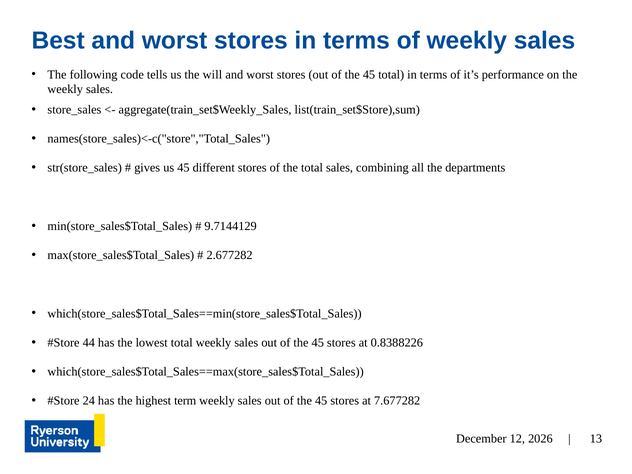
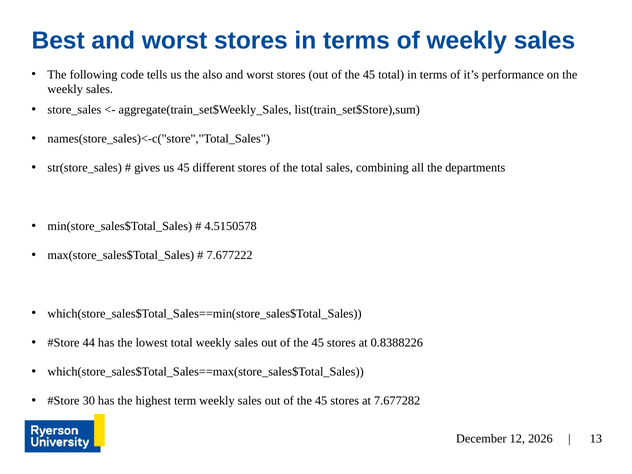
will: will -> also
9.7144129: 9.7144129 -> 4.5150578
2.677282: 2.677282 -> 7.677222
24: 24 -> 30
